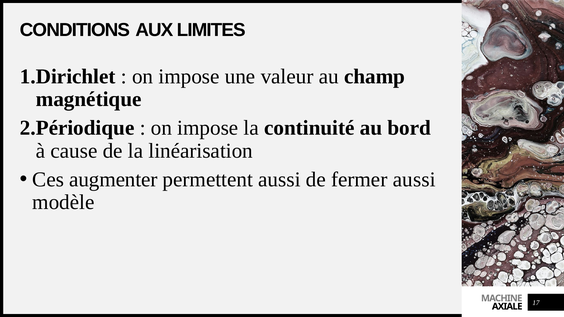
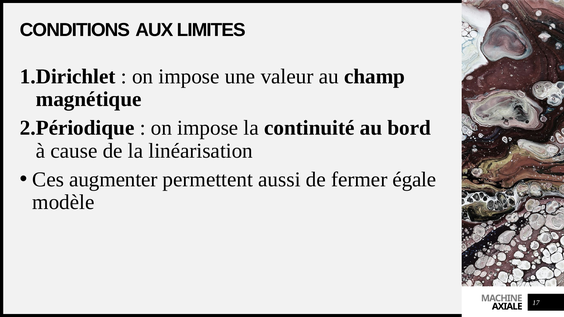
fermer aussi: aussi -> égale
